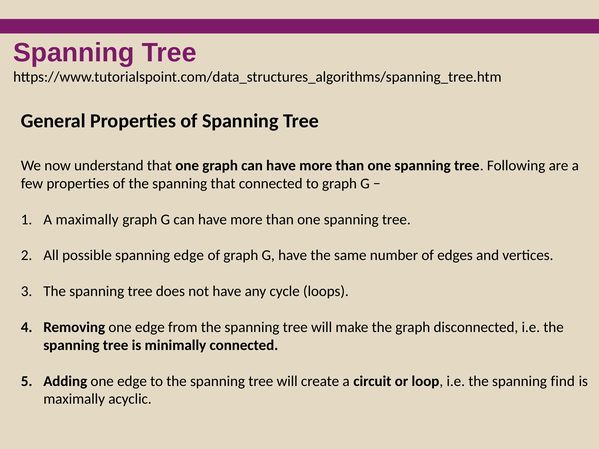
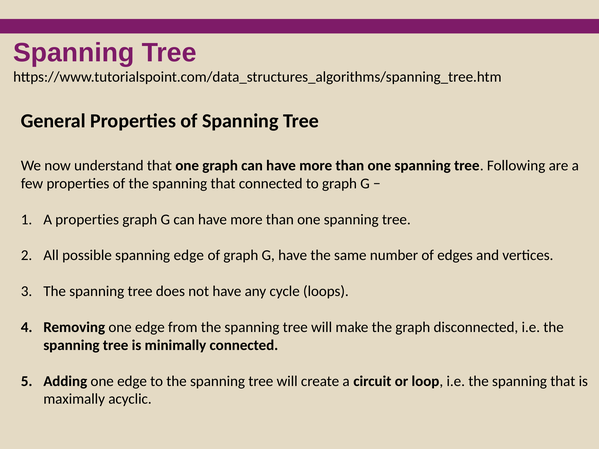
A maximally: maximally -> properties
i.e the spanning find: find -> that
